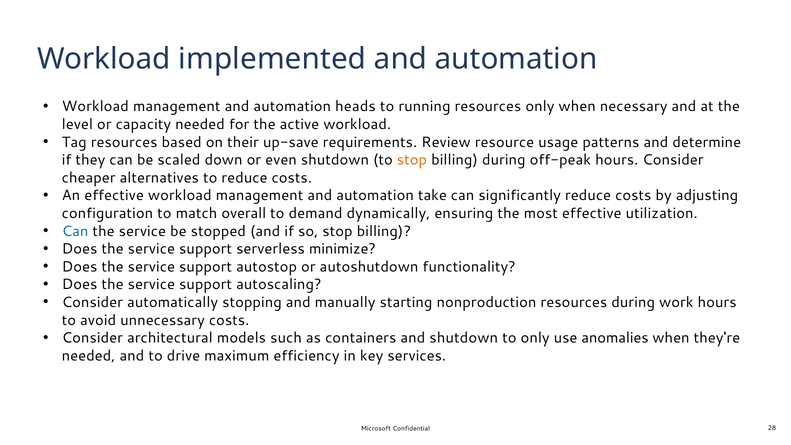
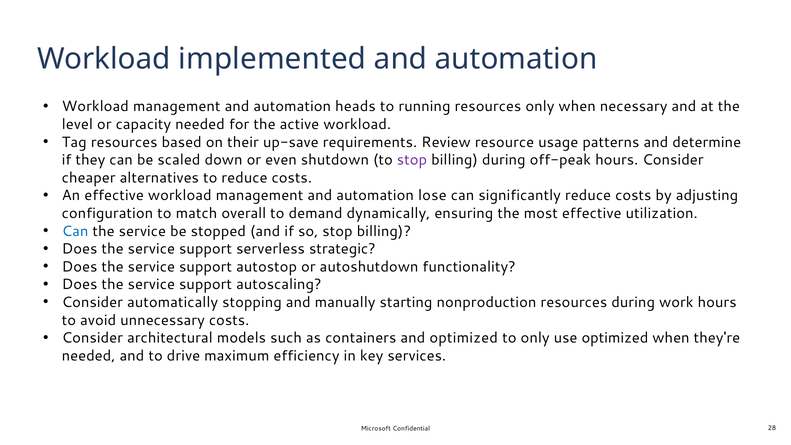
stop at (412, 160) colour: orange -> purple
take: take -> lose
minimize: minimize -> strategic
and shutdown: shutdown -> optimized
use anomalies: anomalies -> optimized
